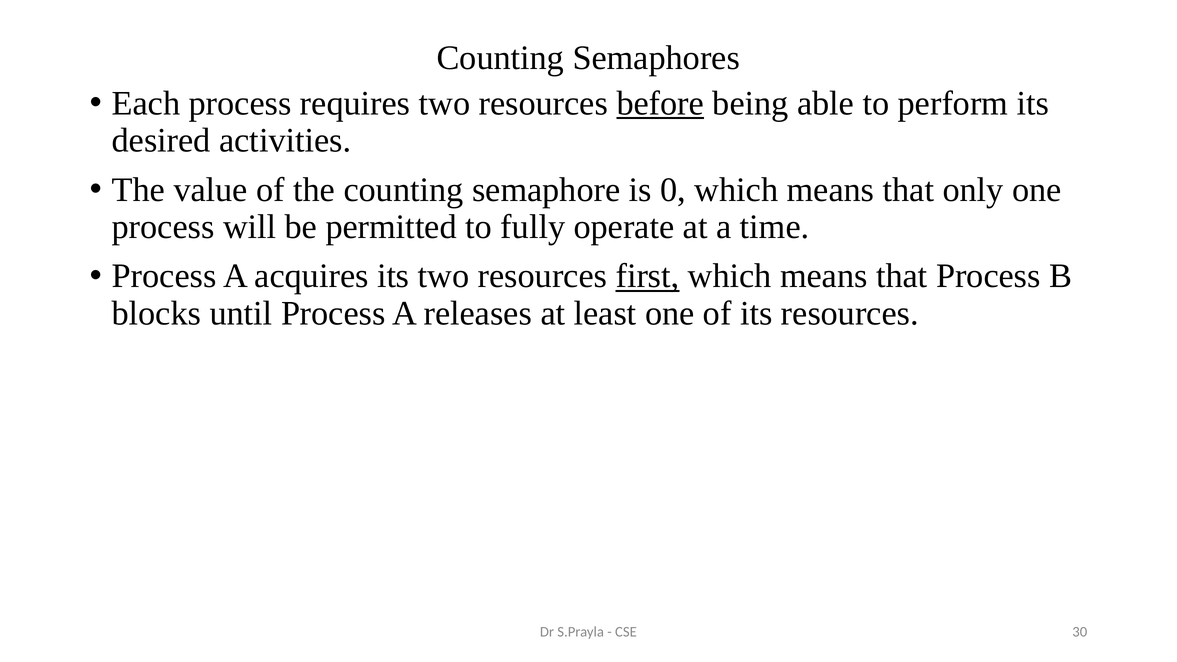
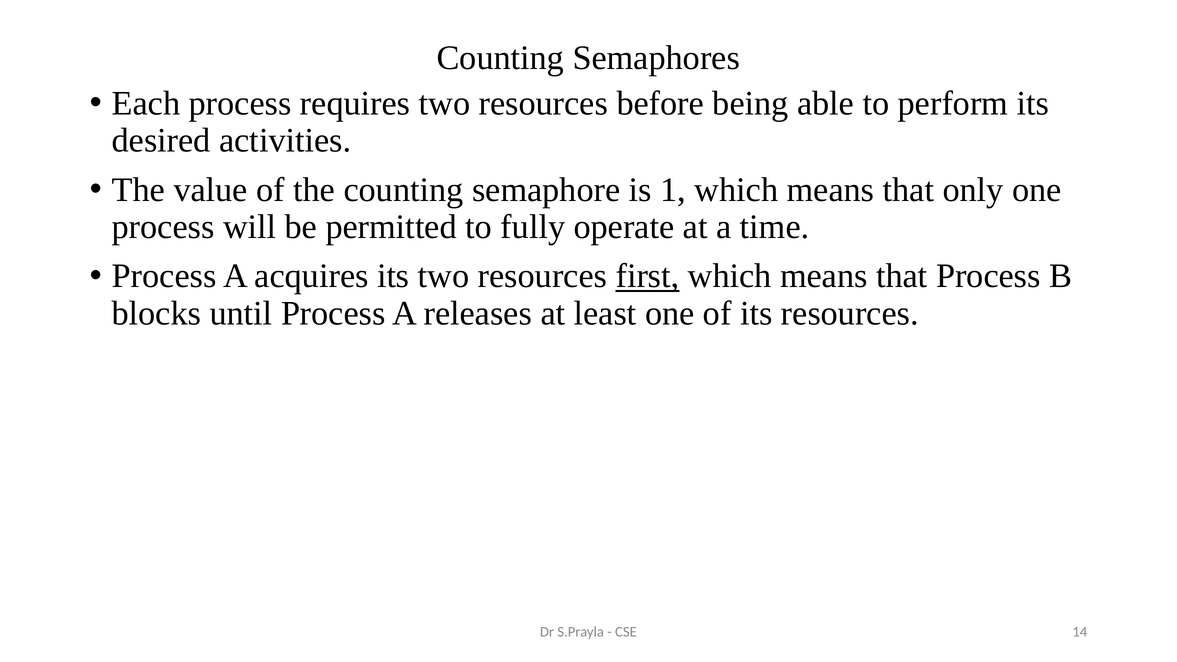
before underline: present -> none
0: 0 -> 1
30: 30 -> 14
